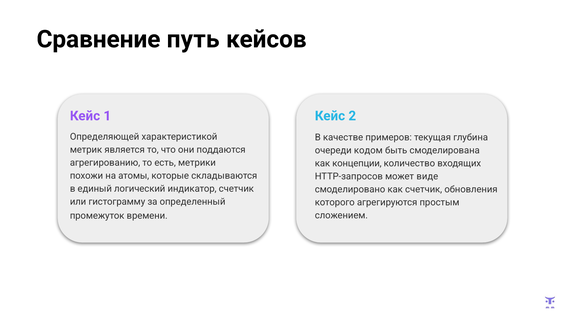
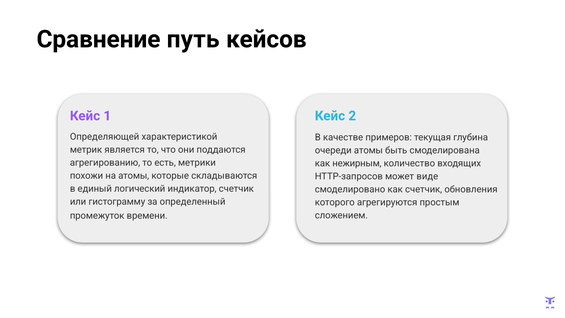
очереди кодом: кодом -> атомы
концепции: концепции -> нежирным
